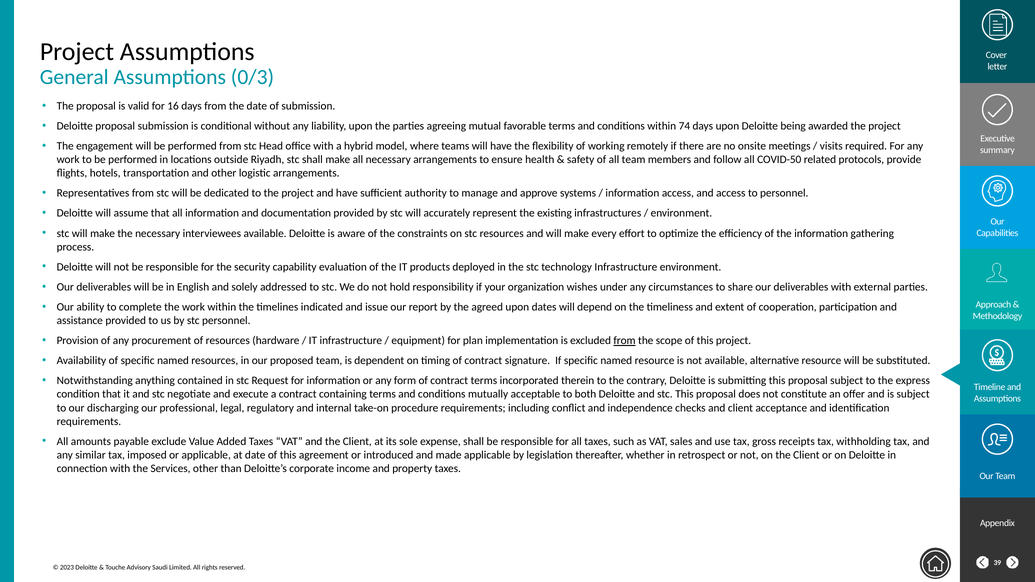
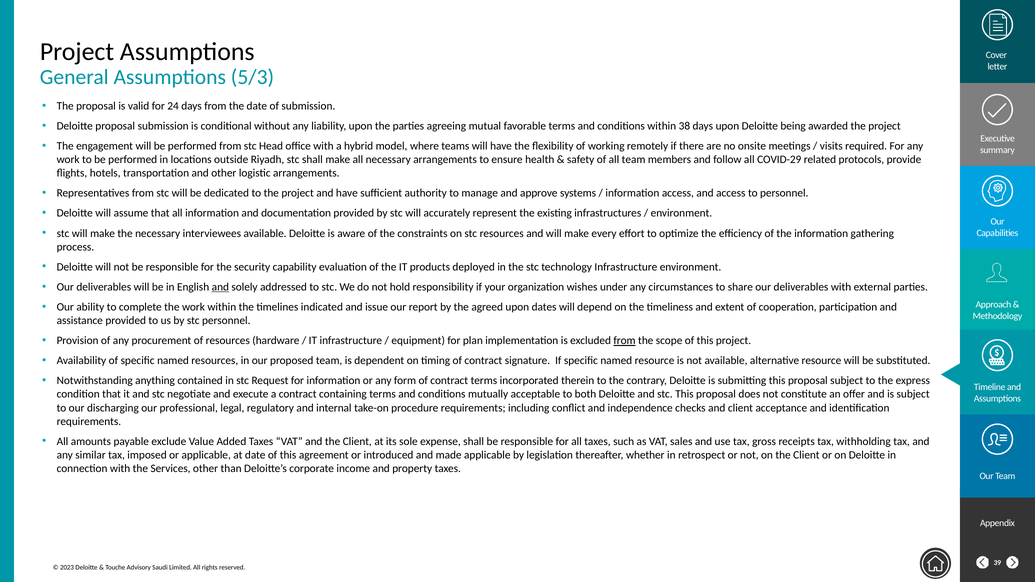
0/3: 0/3 -> 5/3
16: 16 -> 24
74: 74 -> 38
COVID-50: COVID-50 -> COVID-29
and at (220, 287) underline: none -> present
